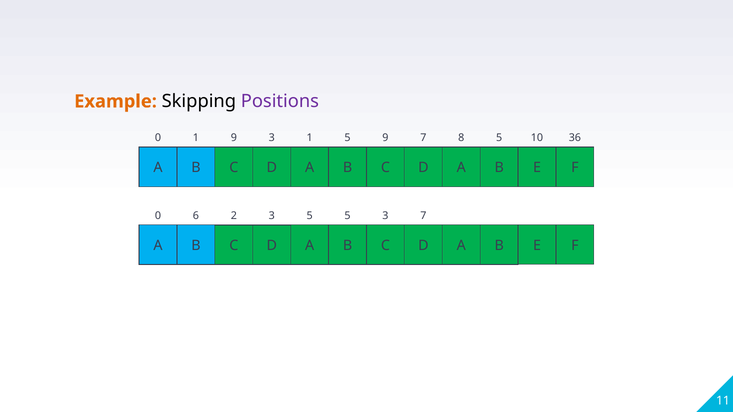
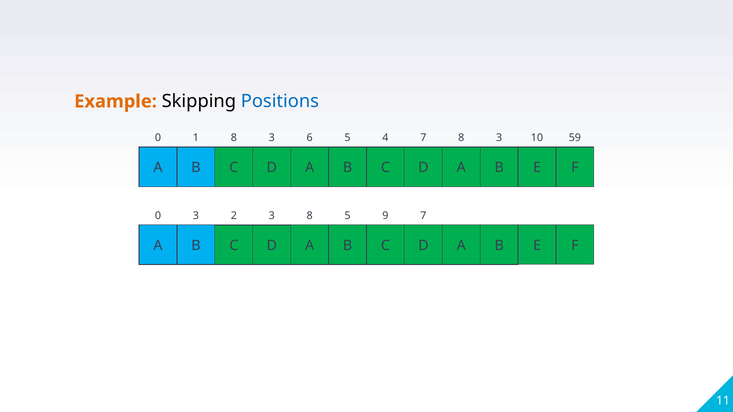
Positions colour: purple -> blue
1 9: 9 -> 8
3 1: 1 -> 6
5 9: 9 -> 4
7 8 5: 5 -> 3
36: 36 -> 59
0 6: 6 -> 3
3 5: 5 -> 8
5 3: 3 -> 9
